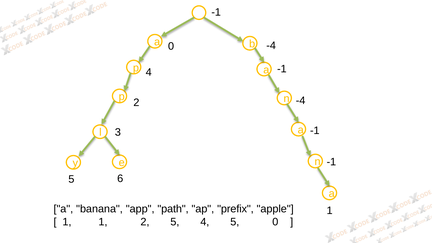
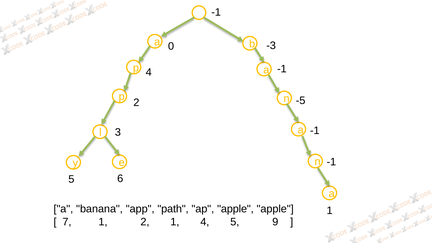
-4 at (271, 46): -4 -> -3
-4 at (301, 101): -4 -> -5
ap prefix: prefix -> apple
1 at (67, 222): 1 -> 7
2 5: 5 -> 1
5 0: 0 -> 9
